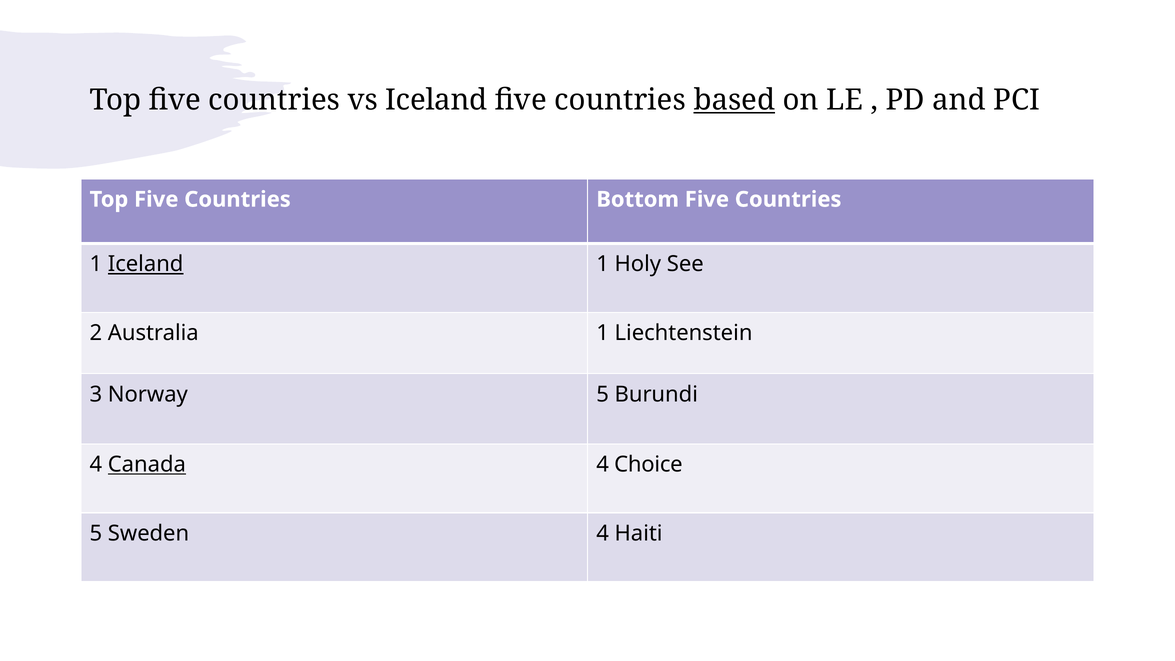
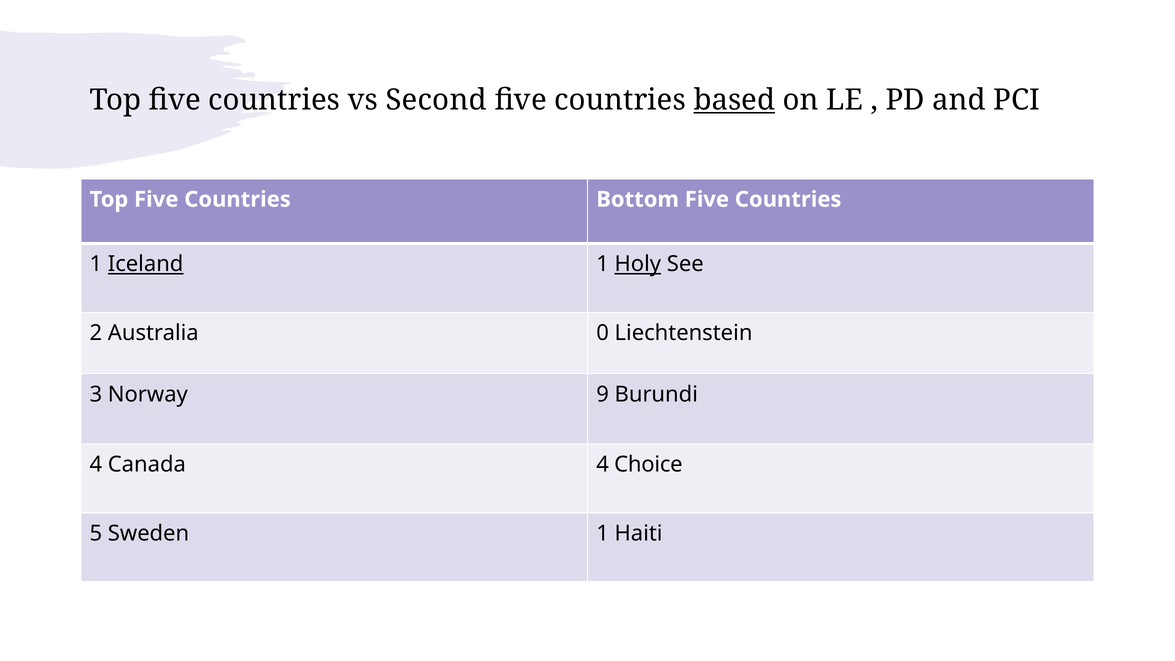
vs Iceland: Iceland -> Second
Holy underline: none -> present
Australia 1: 1 -> 0
Norway 5: 5 -> 9
Canada underline: present -> none
Sweden 4: 4 -> 1
